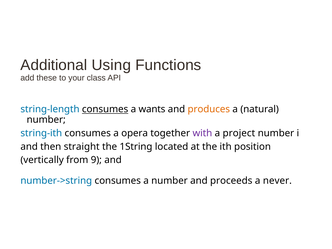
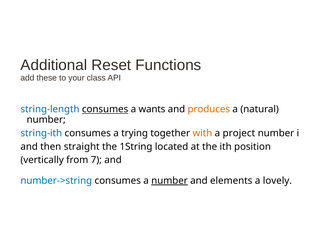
Using: Using -> Reset
opera: opera -> trying
with colour: purple -> orange
9: 9 -> 7
number at (170, 181) underline: none -> present
proceeds: proceeds -> elements
never: never -> lovely
